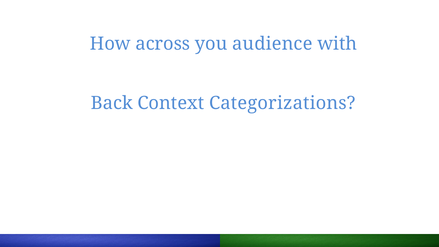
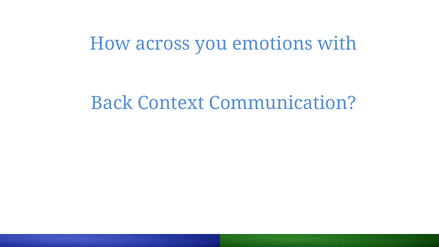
audience: audience -> emotions
Categorizations: Categorizations -> Communication
